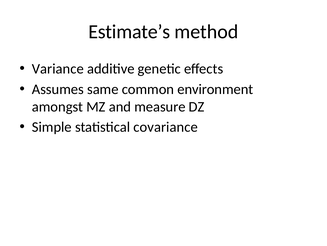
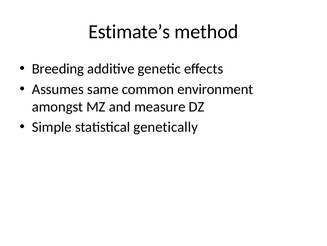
Variance: Variance -> Breeding
covariance: covariance -> genetically
